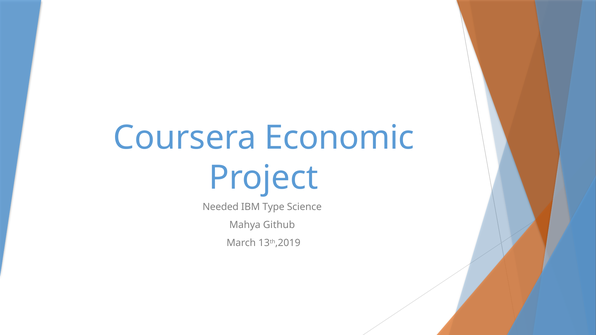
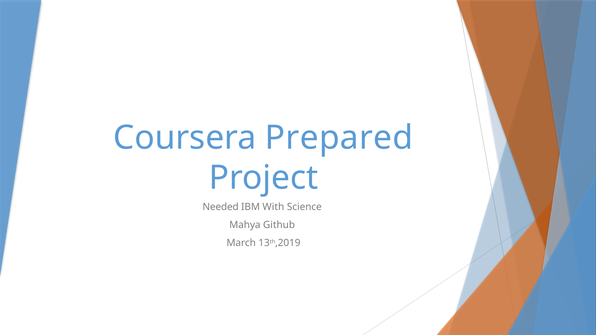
Economic: Economic -> Prepared
Type: Type -> With
